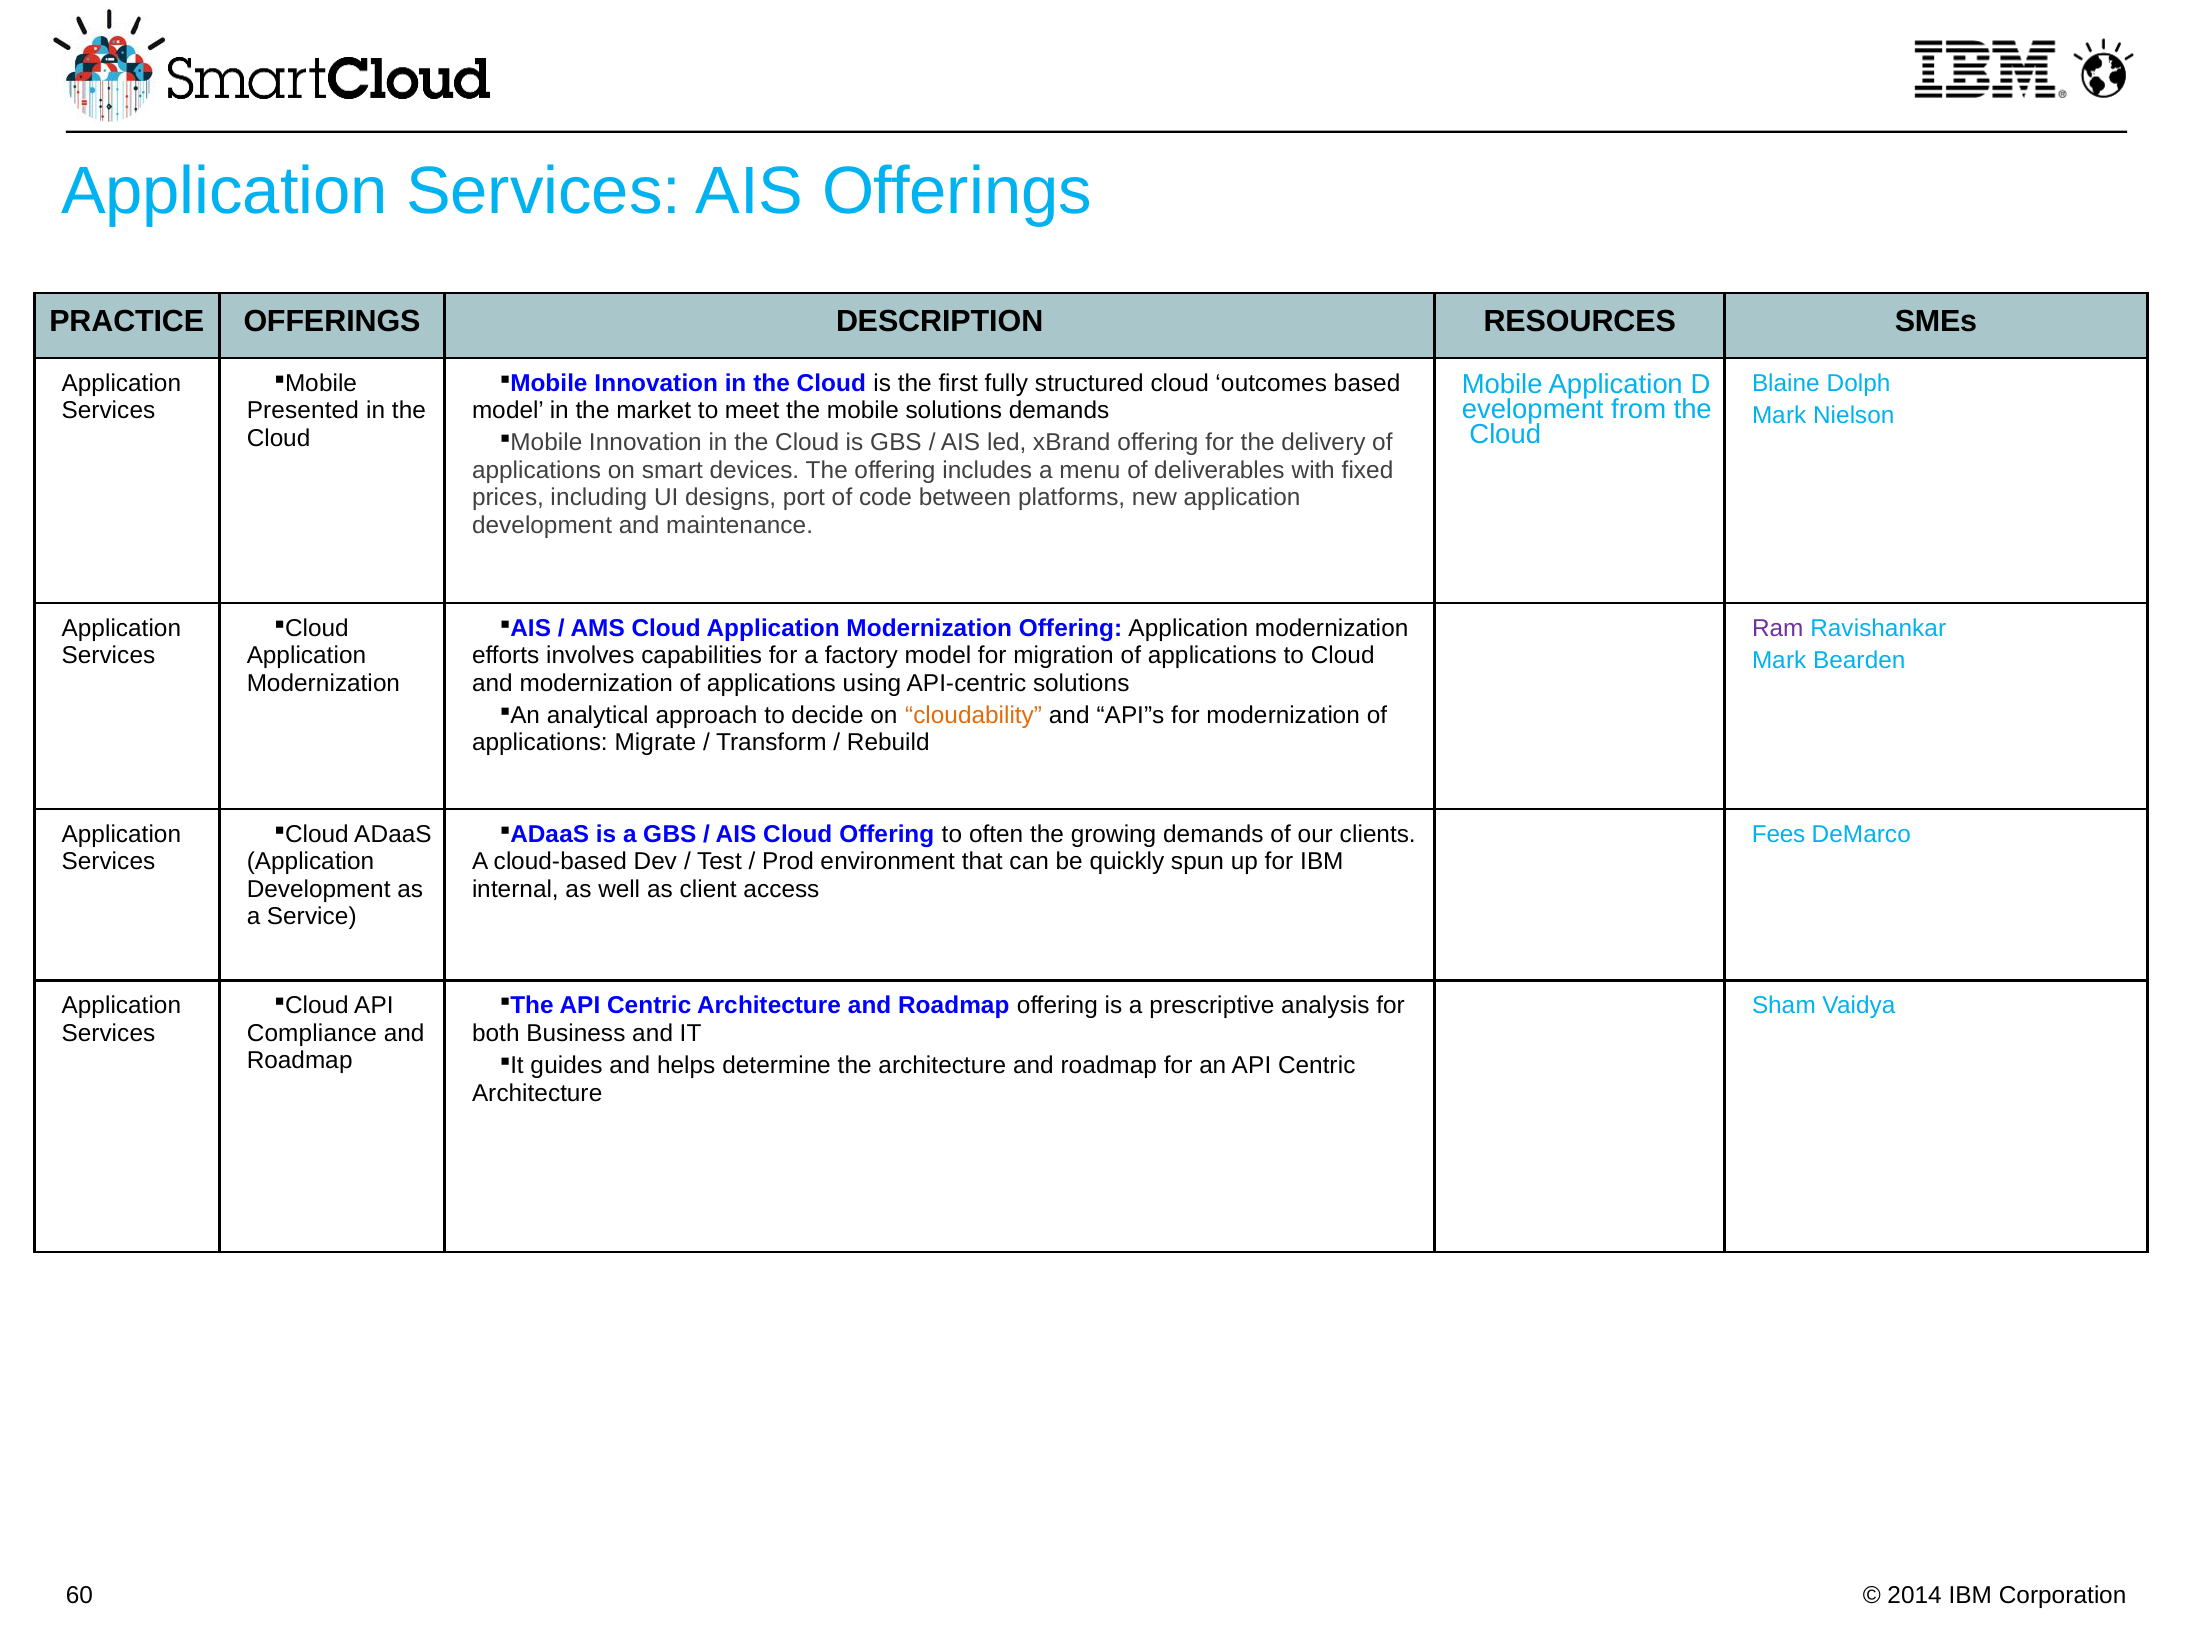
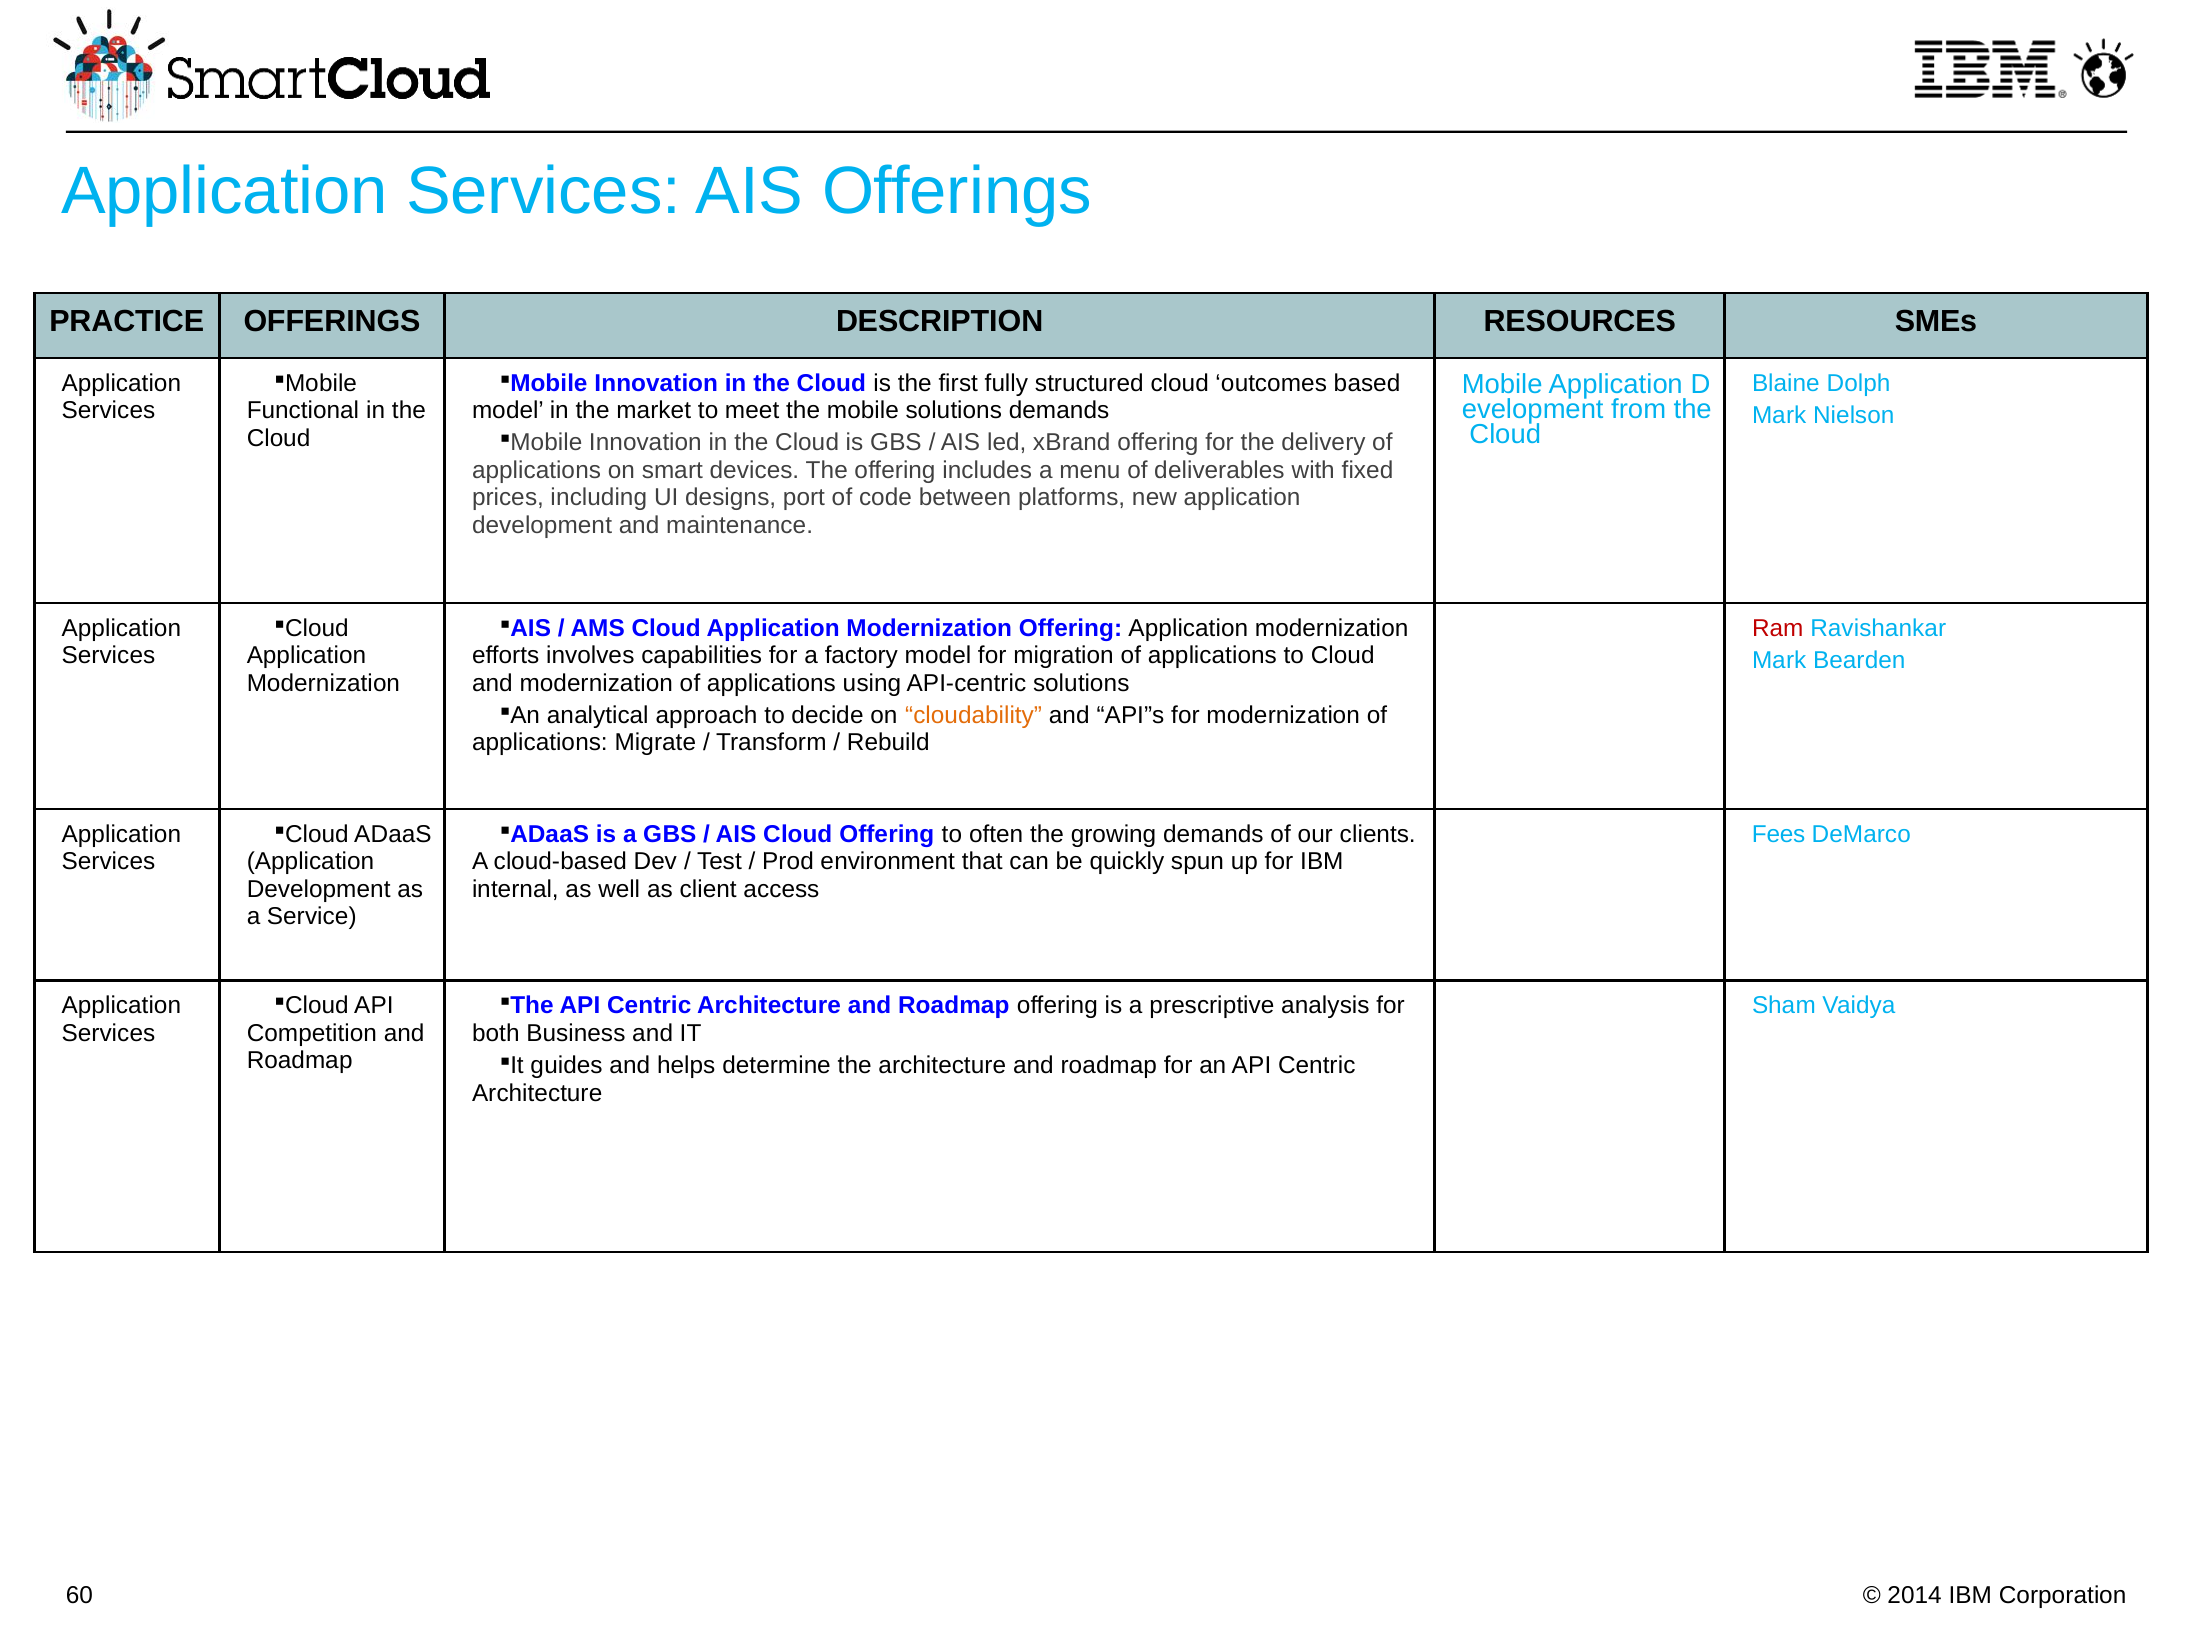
Presented: Presented -> Functional
Ram colour: purple -> red
Compliance: Compliance -> Competition
